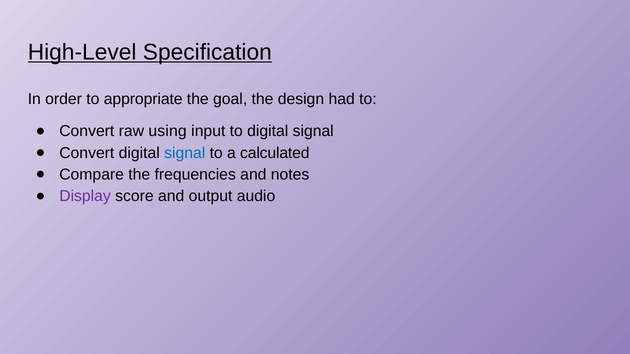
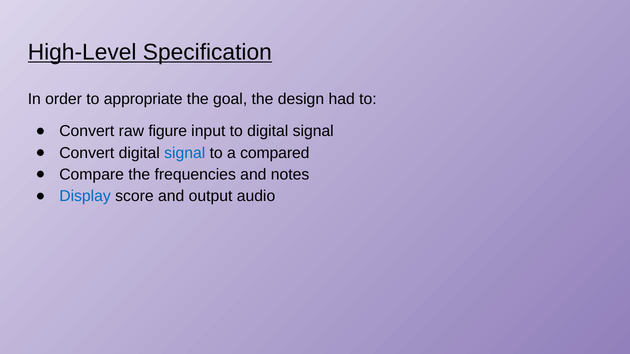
using: using -> figure
calculated: calculated -> compared
Display colour: purple -> blue
